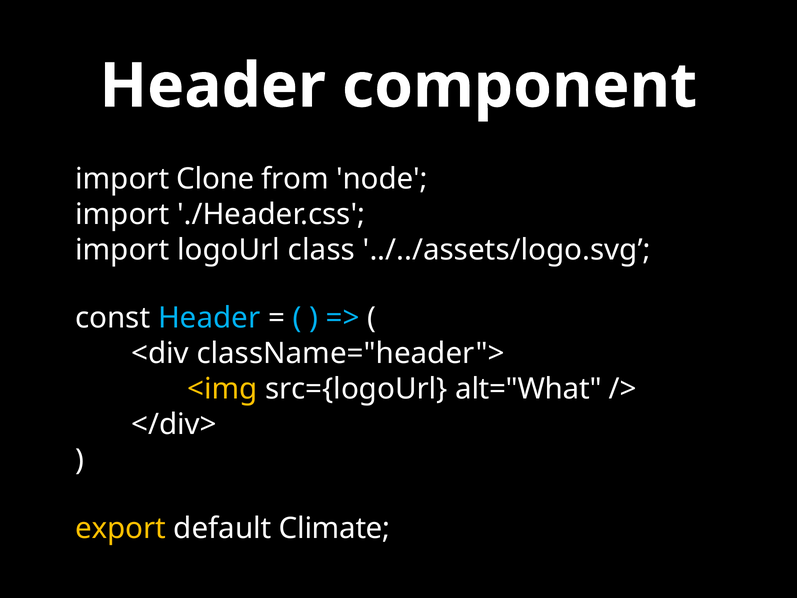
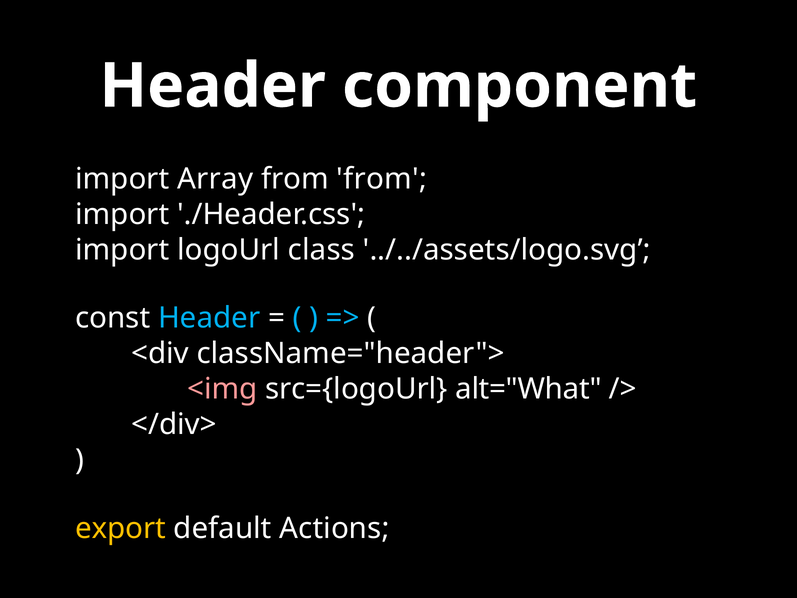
Clone: Clone -> Array
from node: node -> from
<img colour: yellow -> pink
Climate: Climate -> Actions
